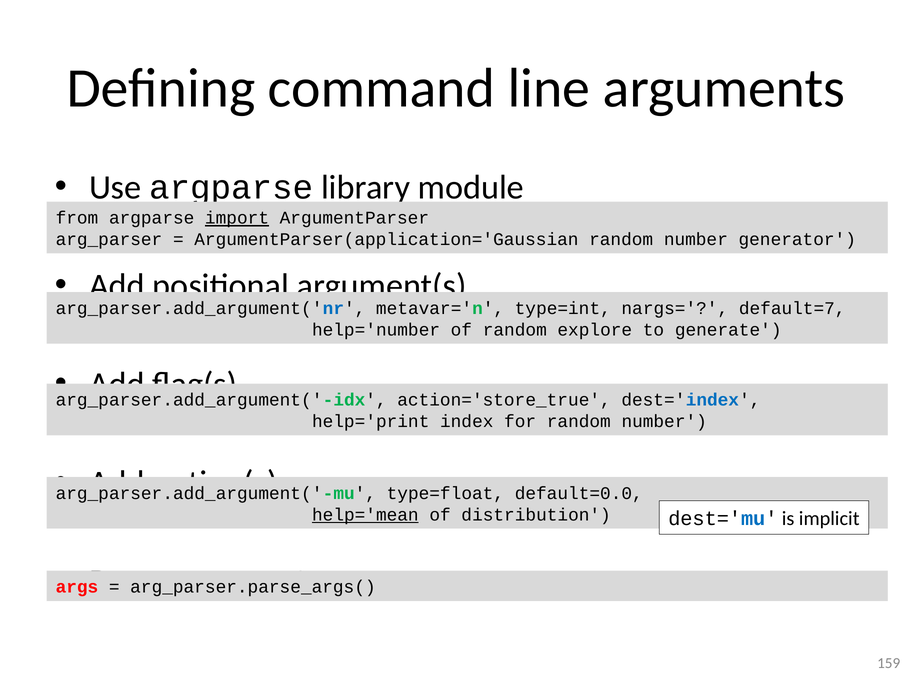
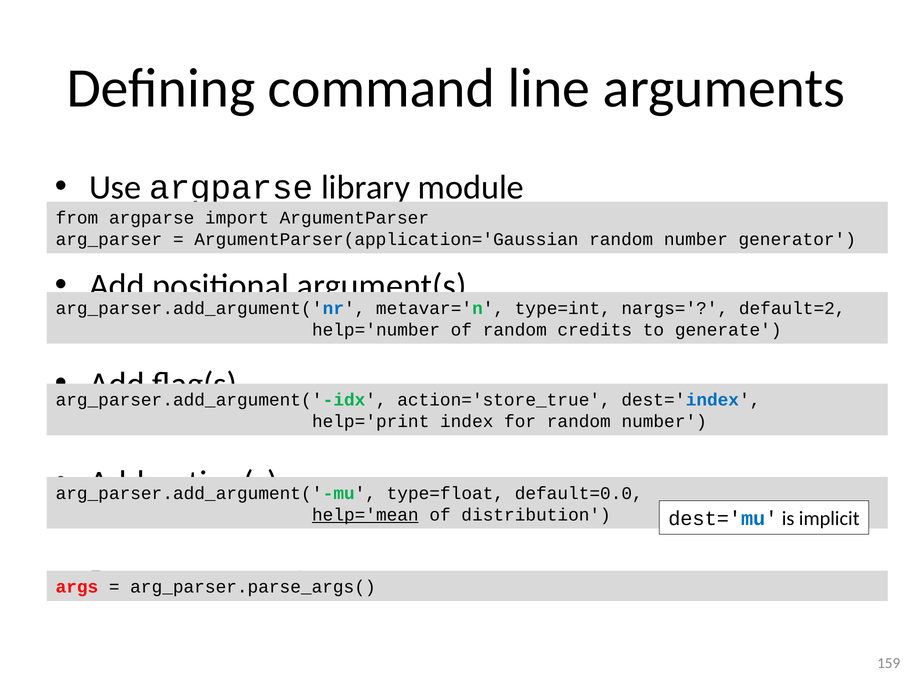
import underline: present -> none
default=7: default=7 -> default=2
explore: explore -> credits
